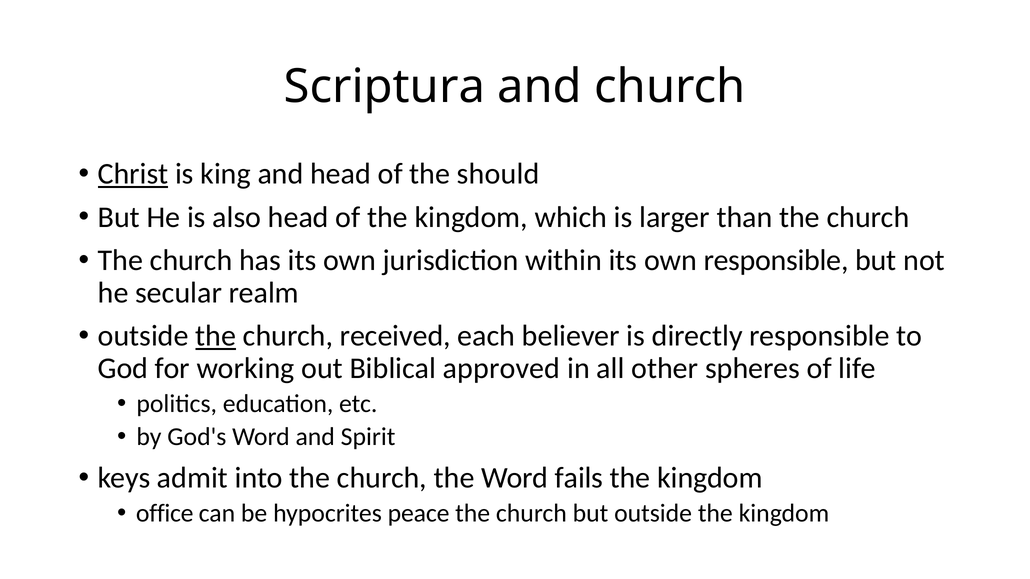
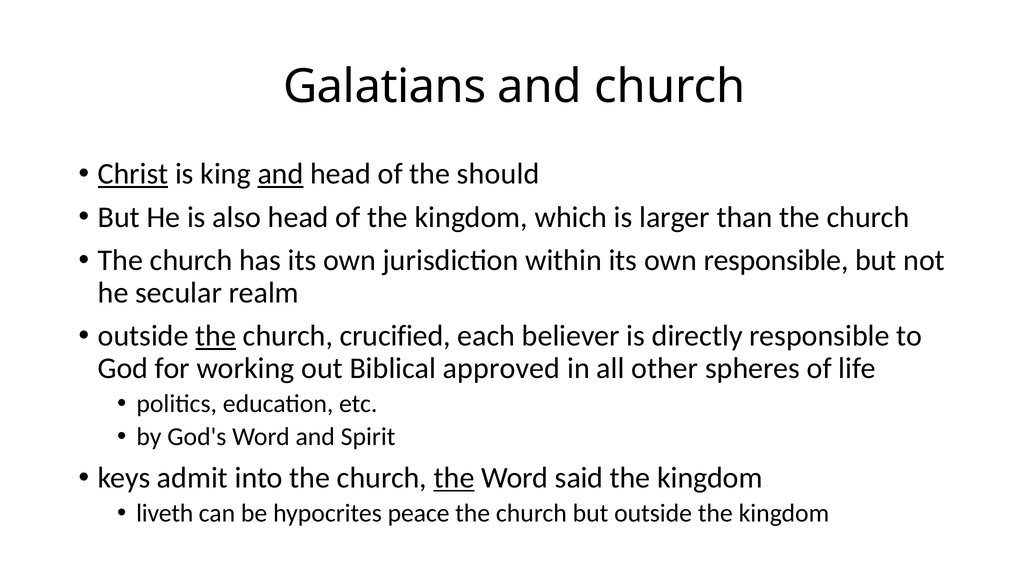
Scriptura: Scriptura -> Galatians
and at (281, 174) underline: none -> present
received: received -> crucified
the at (454, 478) underline: none -> present
fails: fails -> said
office: office -> liveth
